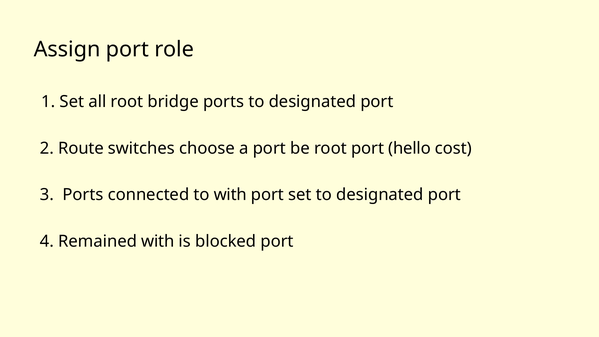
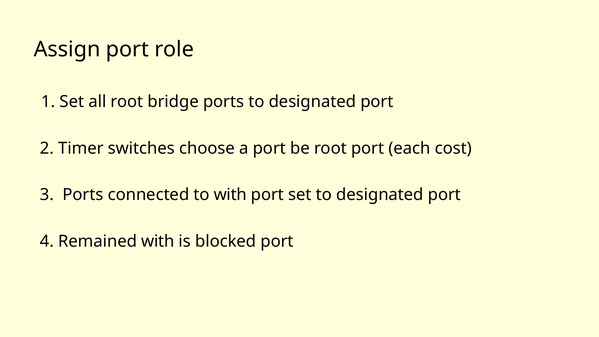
Route: Route -> Timer
hello: hello -> each
